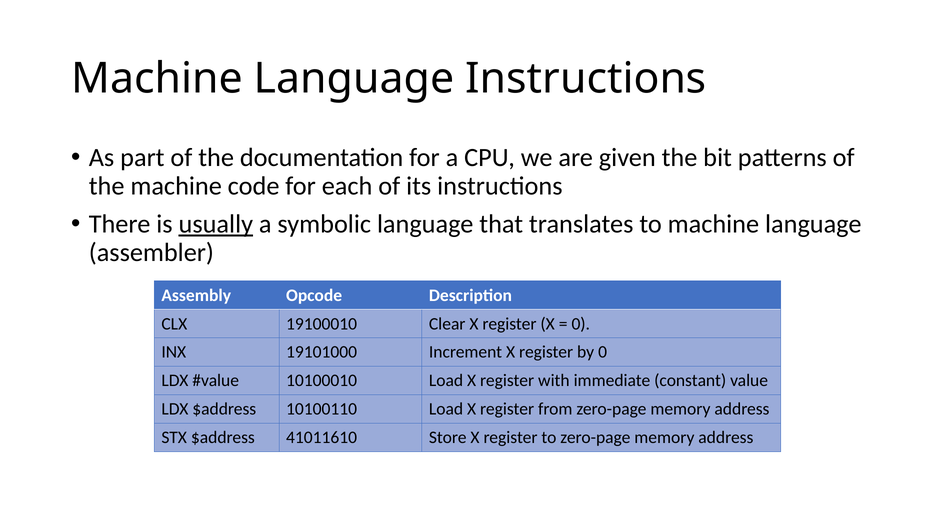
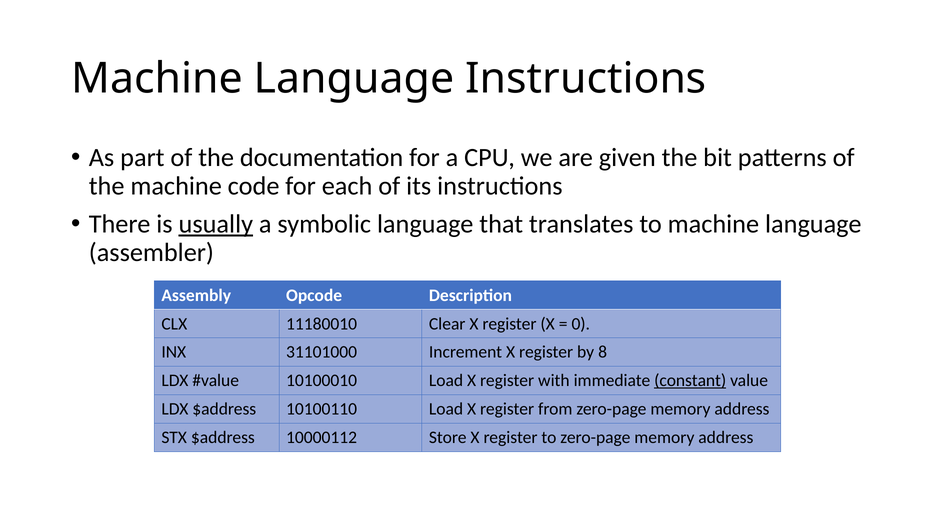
19100010: 19100010 -> 11180010
19101000: 19101000 -> 31101000
by 0: 0 -> 8
constant underline: none -> present
41011610: 41011610 -> 10000112
